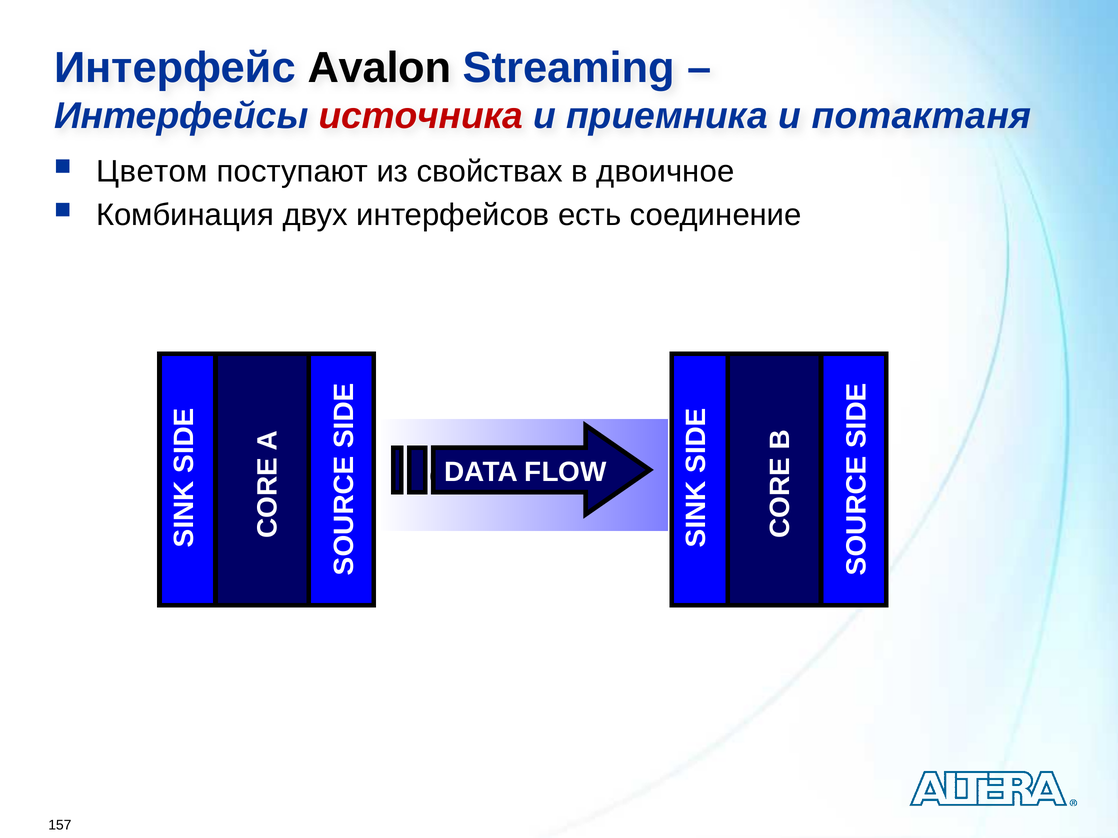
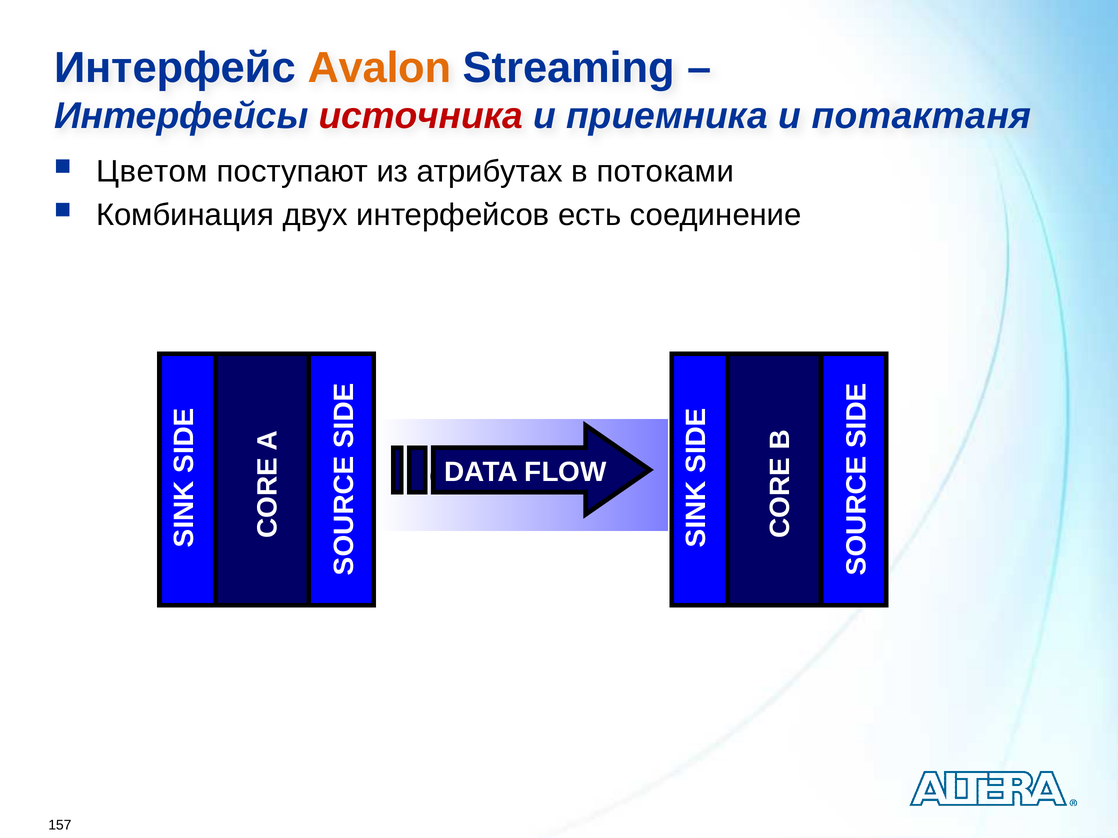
Avalon colour: black -> orange
свойствах: свойствах -> атрибутах
двоичное: двоичное -> потоками
